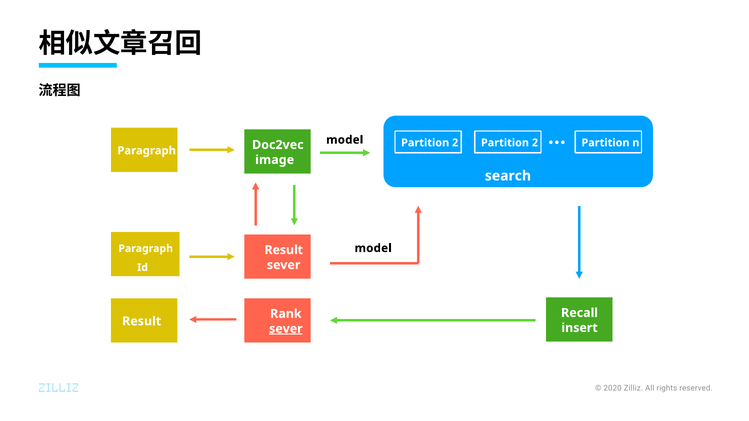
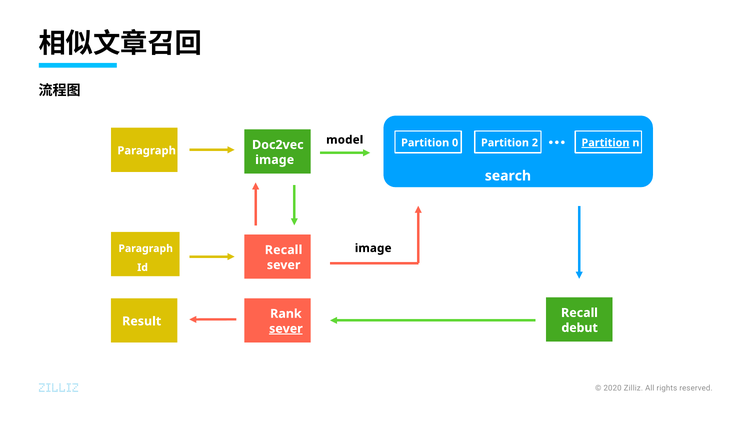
2 at (455, 143): 2 -> 0
Partition at (605, 143) underline: none -> present
model at (373, 248): model -> image
Result at (284, 250): Result -> Recall
insert: insert -> debut
